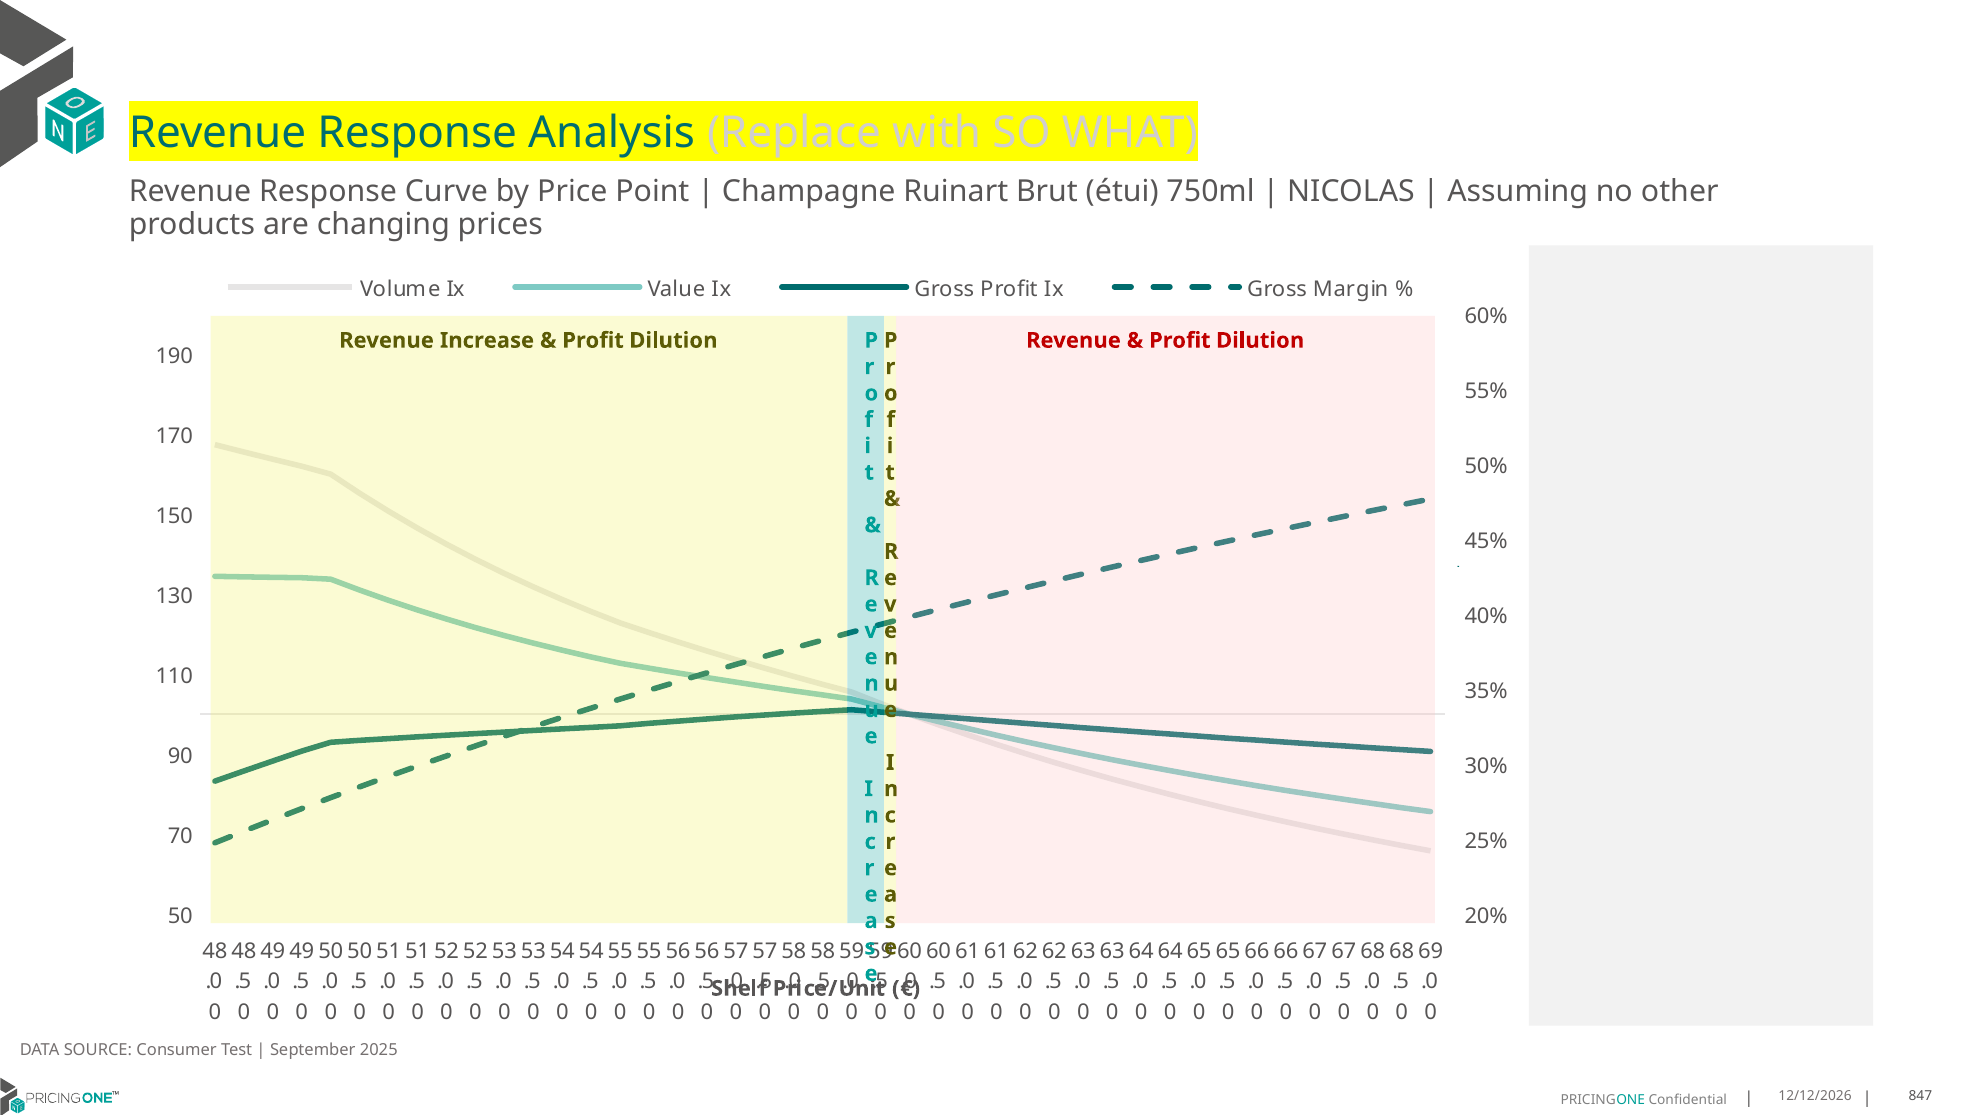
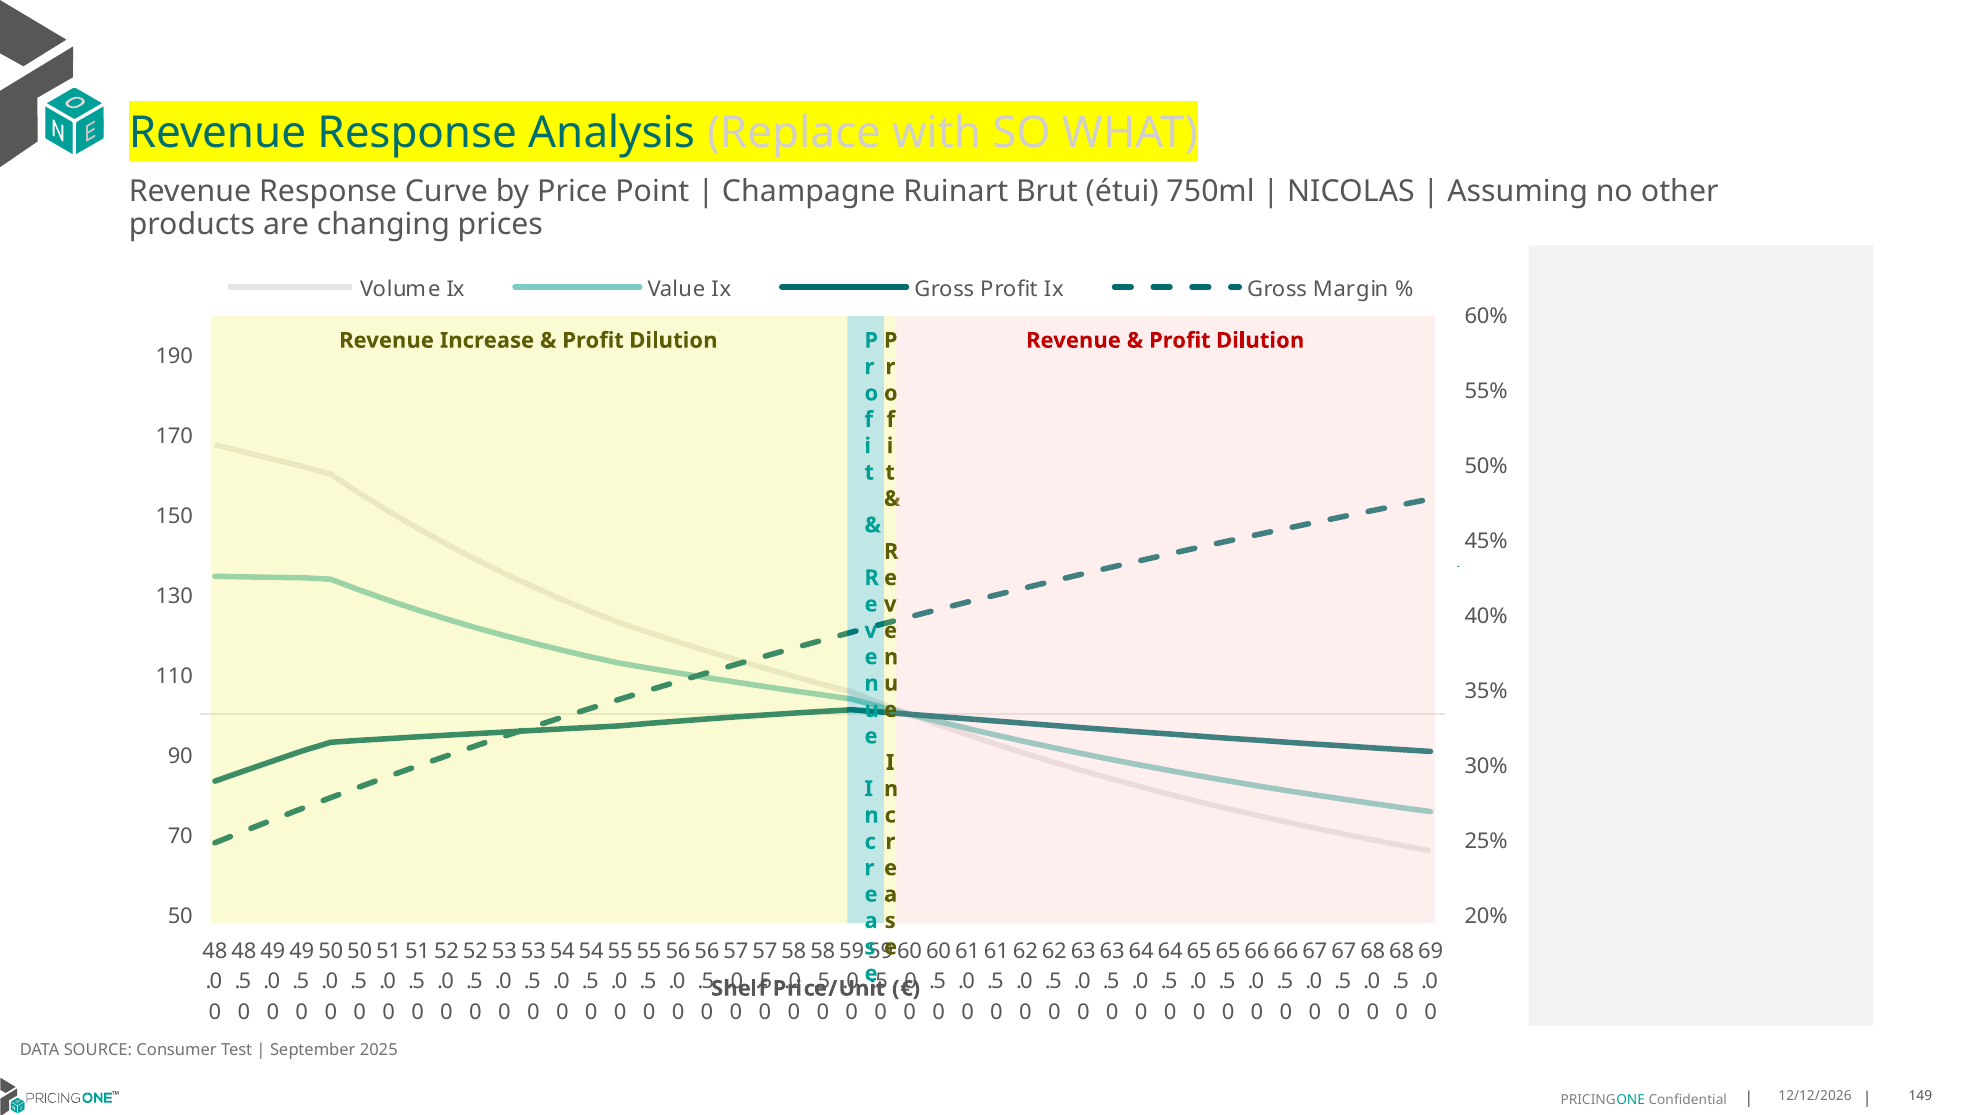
847: 847 -> 149
